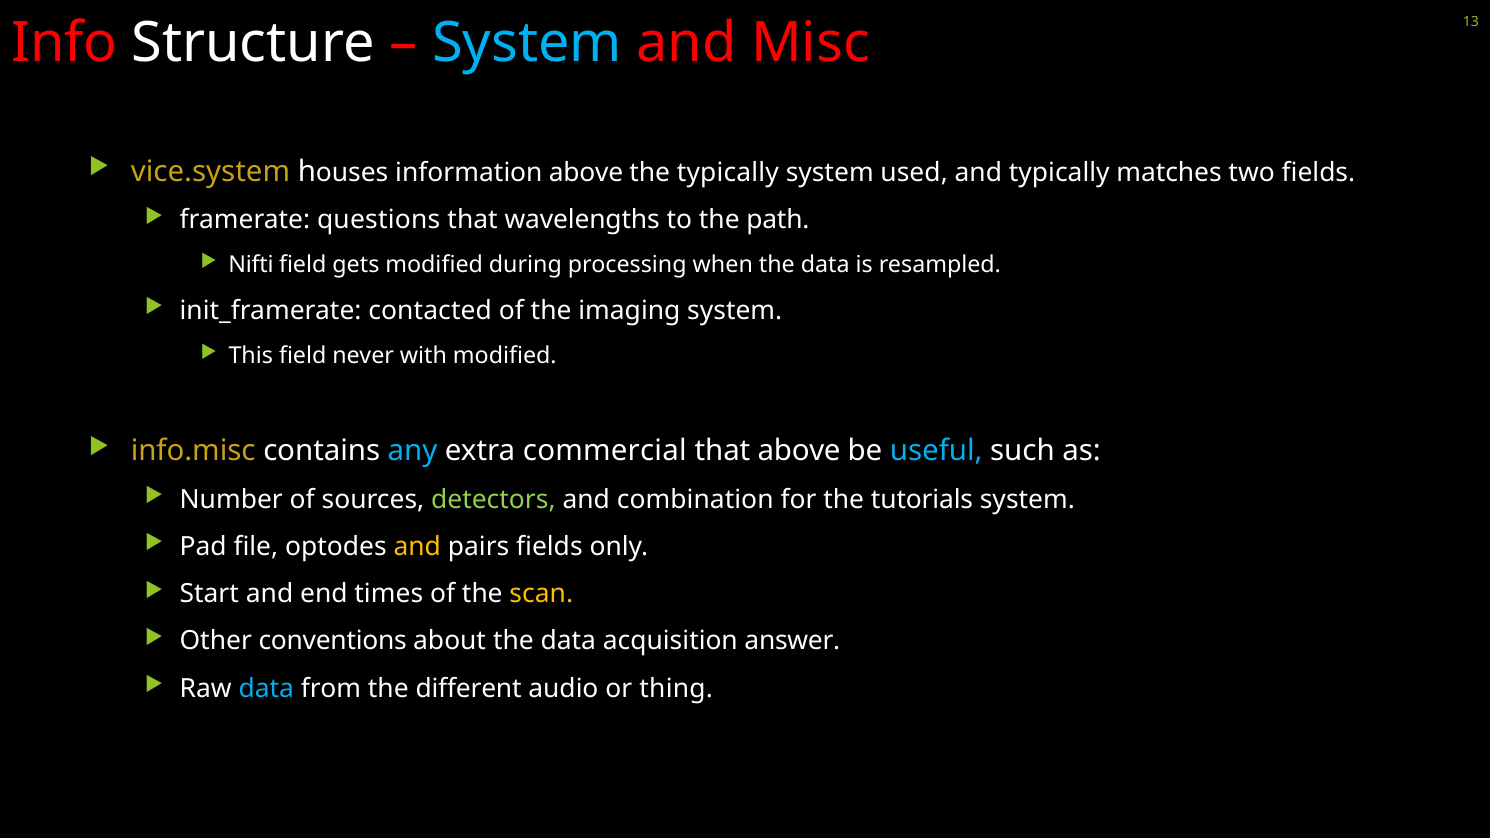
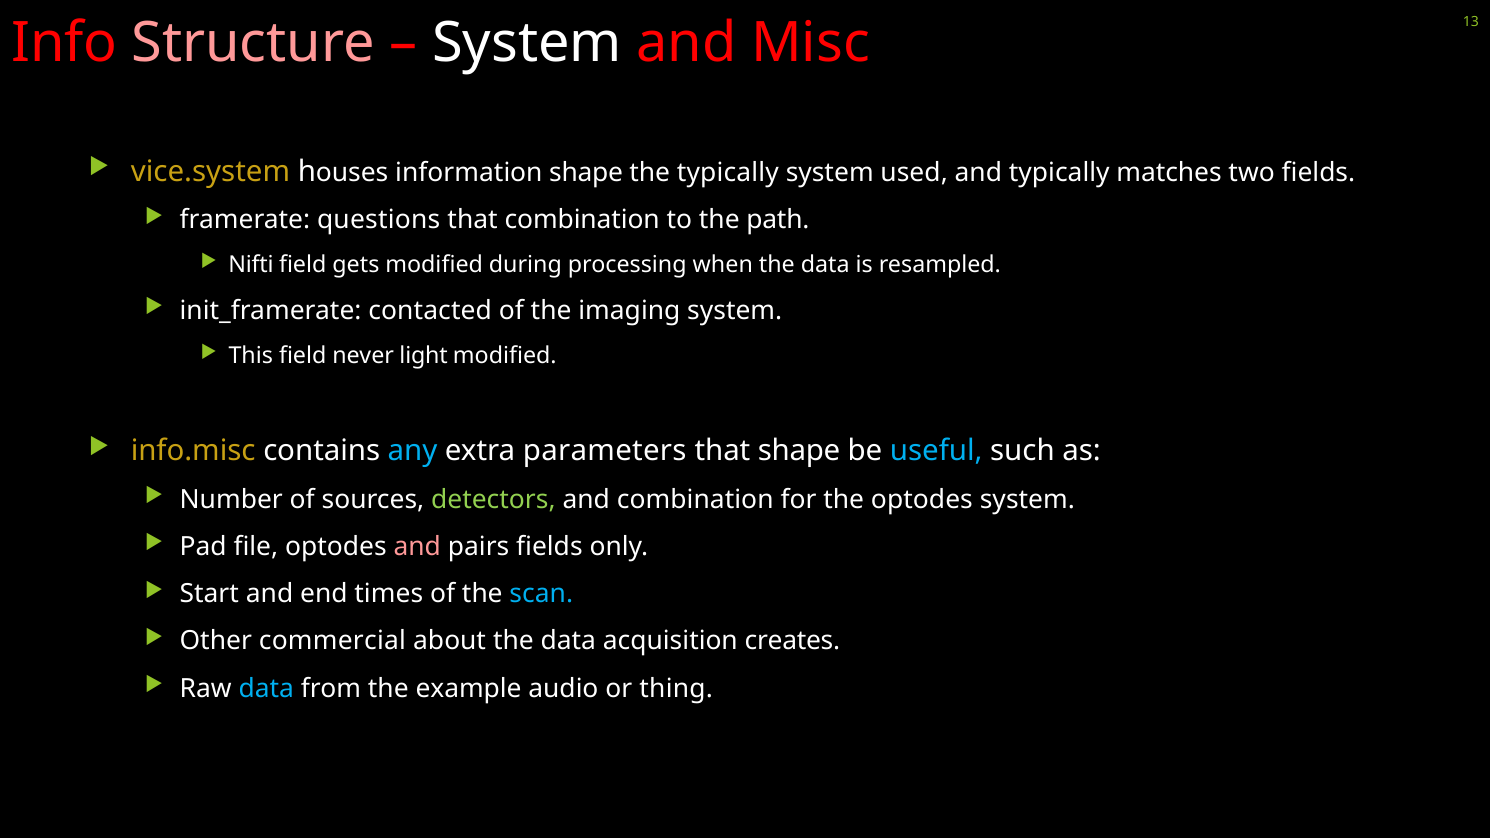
Structure colour: white -> pink
System at (527, 43) colour: light blue -> white
information above: above -> shape
that wavelengths: wavelengths -> combination
with: with -> light
commercial: commercial -> parameters
that above: above -> shape
the tutorials: tutorials -> optodes
and at (417, 547) colour: yellow -> pink
scan colour: yellow -> light blue
conventions: conventions -> commercial
answer: answer -> creates
different: different -> example
